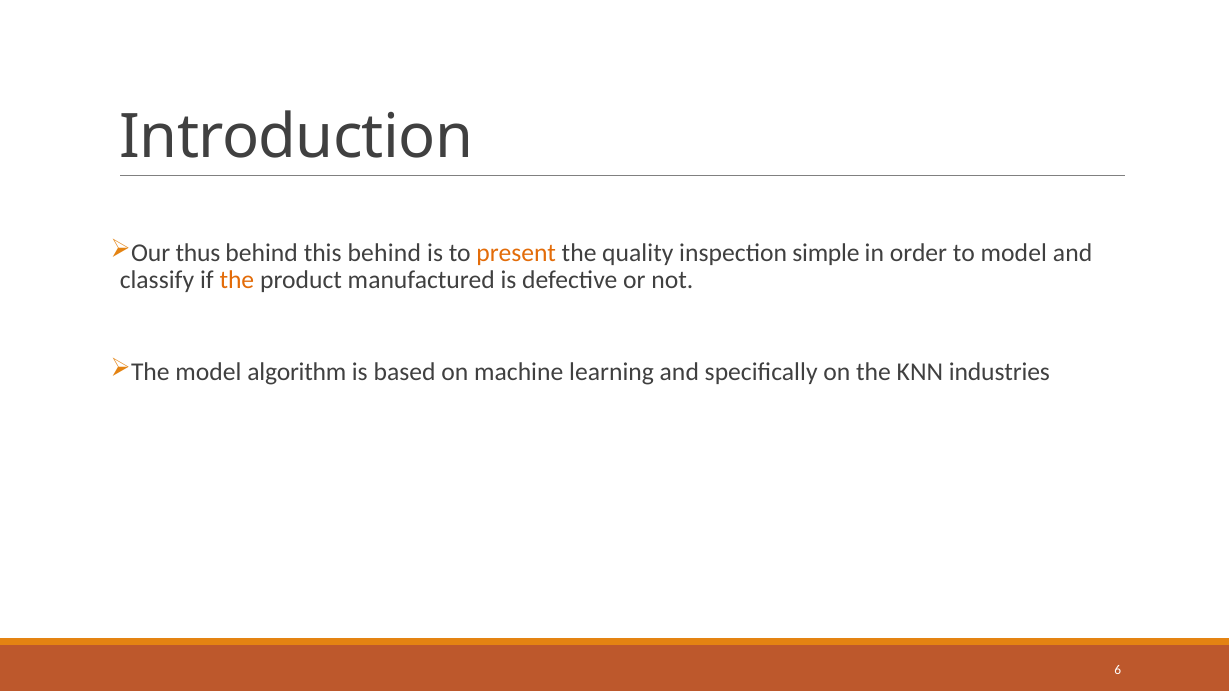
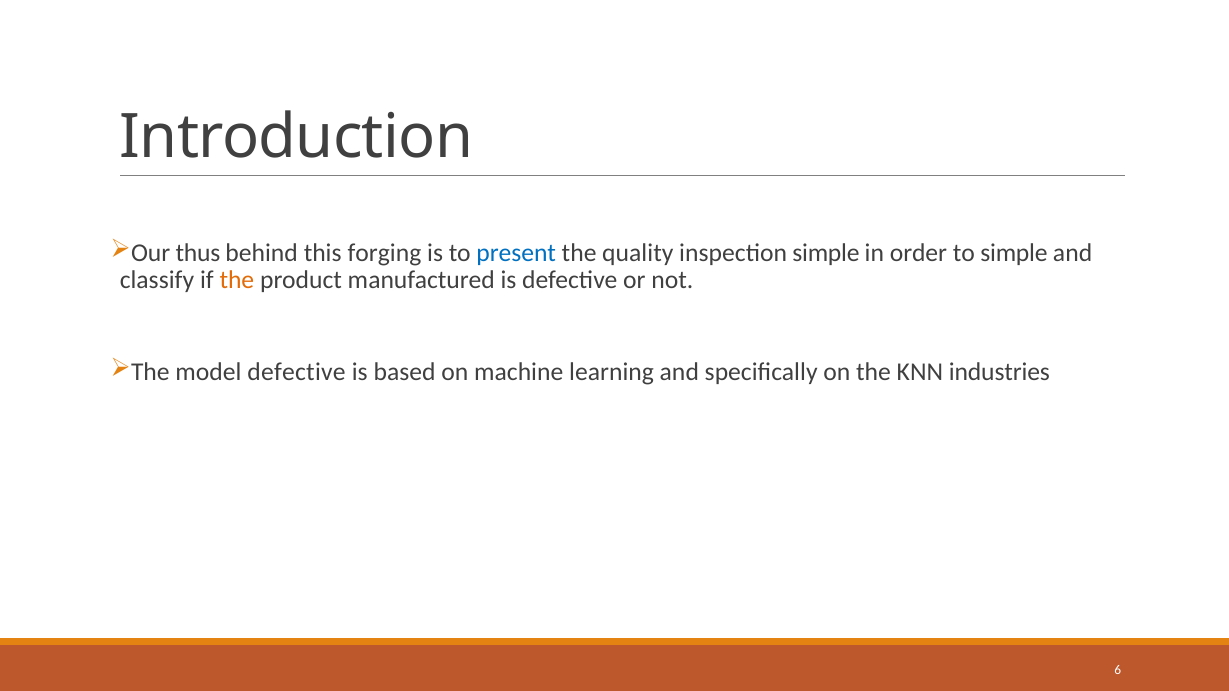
this behind: behind -> forging
present colour: orange -> blue
to model: model -> simple
model algorithm: algorithm -> defective
